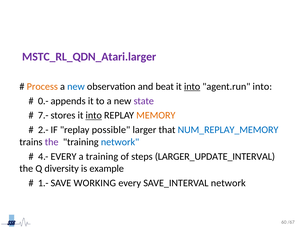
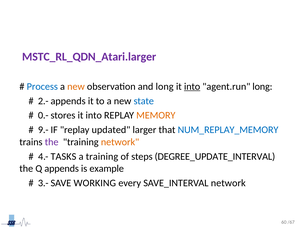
Process colour: orange -> blue
new at (76, 87) colour: blue -> orange
and beat: beat -> long
agent.run into: into -> long
0.-: 0.- -> 2.-
state colour: purple -> blue
7.-: 7.- -> 0.-
into at (94, 116) underline: present -> none
2.-: 2.- -> 9.-
possible: possible -> updated
network at (120, 142) colour: blue -> orange
4.- EVERY: EVERY -> TASKS
LARGER_UPDATE_INTERVAL: LARGER_UPDATE_INTERVAL -> DEGREE_UPDATE_INTERVAL
Q diversity: diversity -> appends
1.-: 1.- -> 3.-
